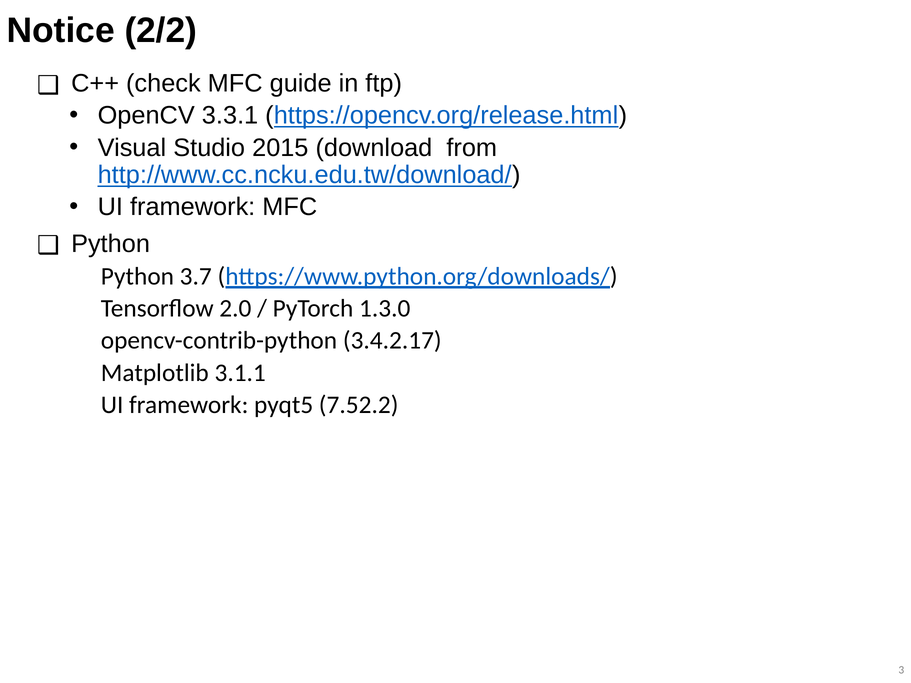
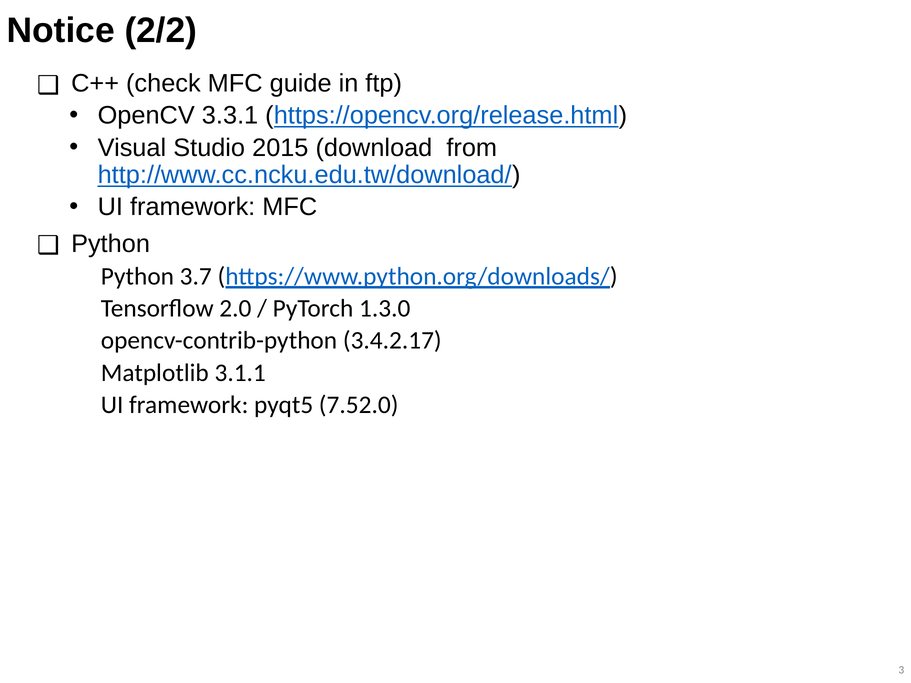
7.52.2: 7.52.2 -> 7.52.0
